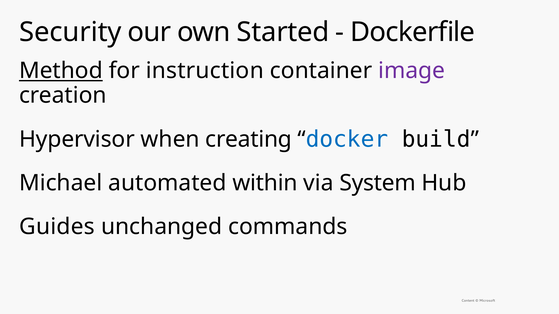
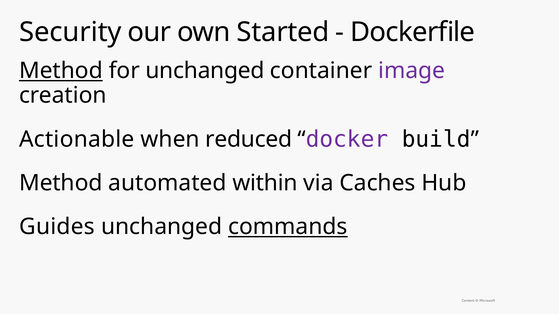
for instruction: instruction -> unchanged
Hypervisor: Hypervisor -> Actionable
creating: creating -> reduced
docker colour: blue -> purple
Michael at (61, 183): Michael -> Method
System: System -> Caches
commands underline: none -> present
